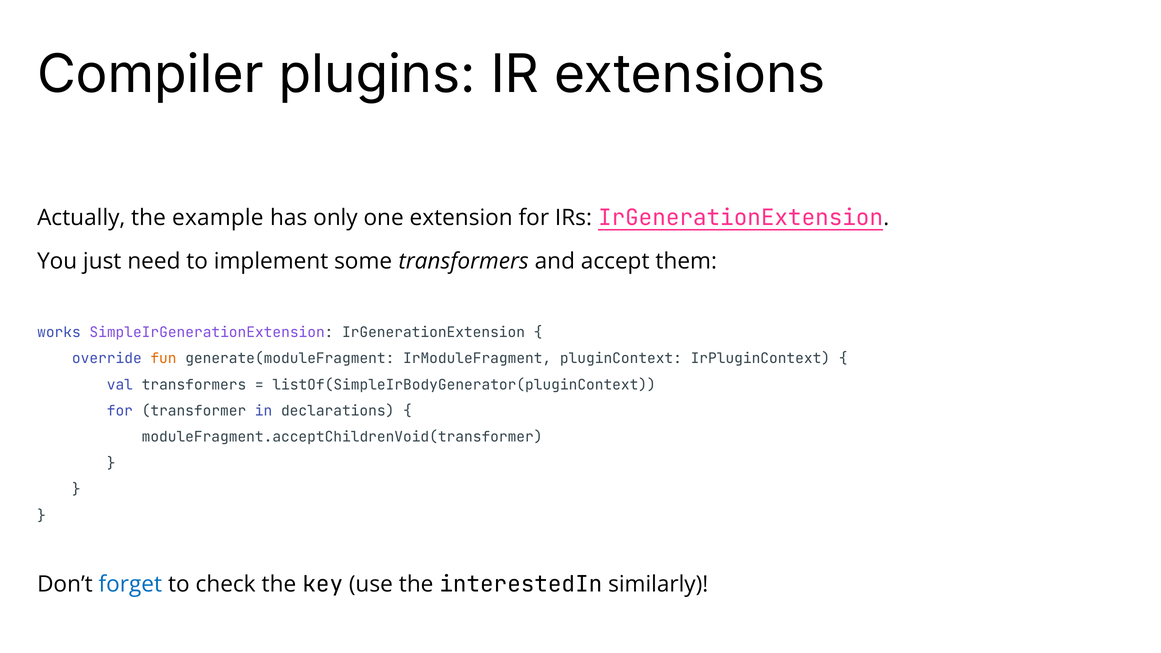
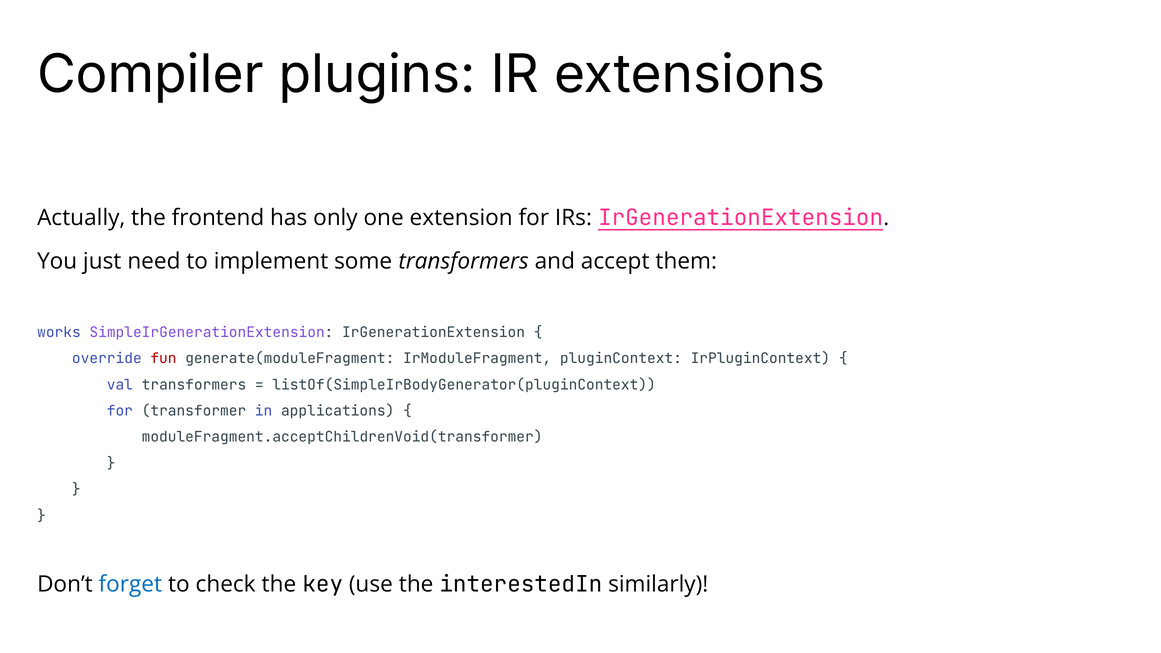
example: example -> frontend
fun colour: orange -> red
declarations: declarations -> applications
